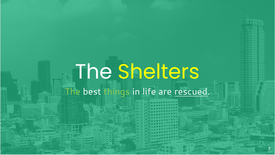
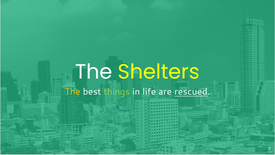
The at (73, 91) colour: light green -> yellow
